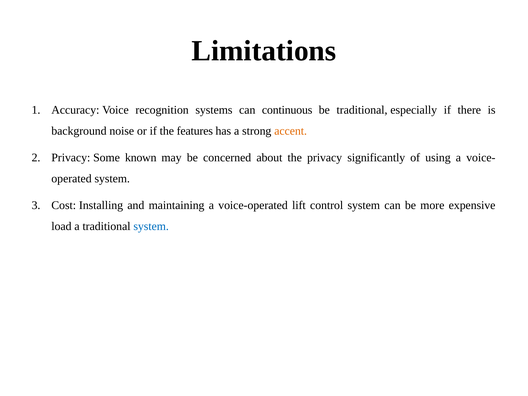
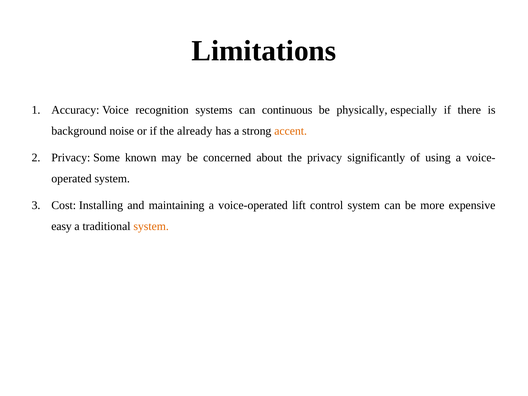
be traditional: traditional -> physically
features: features -> already
load: load -> easy
system at (151, 226) colour: blue -> orange
